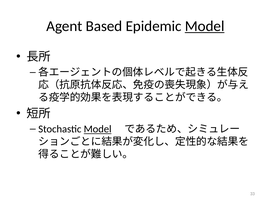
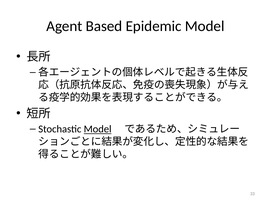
Model at (205, 26) underline: present -> none
